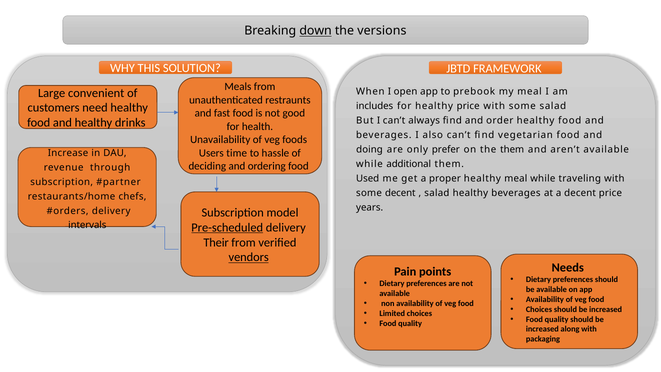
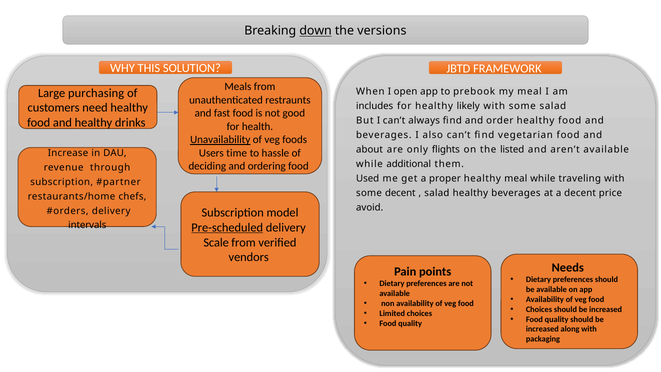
convenient: convenient -> purchasing
healthy price: price -> likely
Unavailability underline: none -> present
doing: doing -> about
prefer: prefer -> flights
the them: them -> listed
years: years -> avoid
Their: Their -> Scale
vendors underline: present -> none
